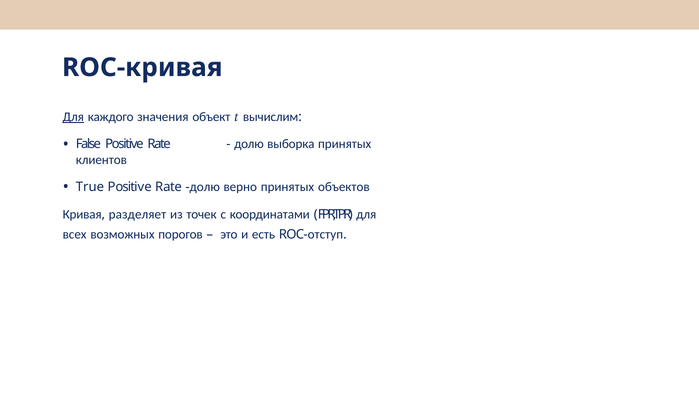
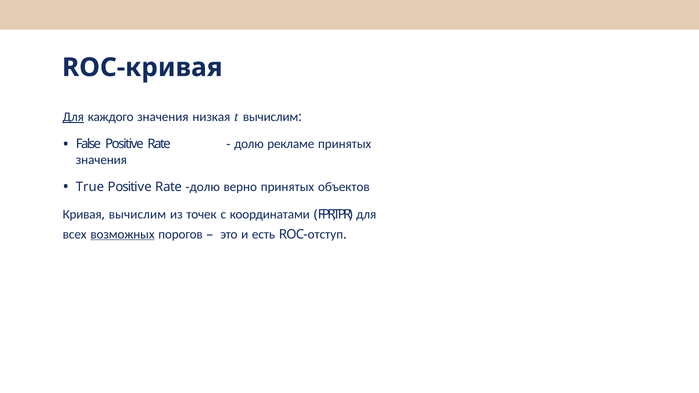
объект: объект -> низкая
выборка: выборка -> рекламе
клиентов at (101, 160): клиентов -> значения
разделяет at (138, 214): разделяет -> вычислим
возможных underline: none -> present
